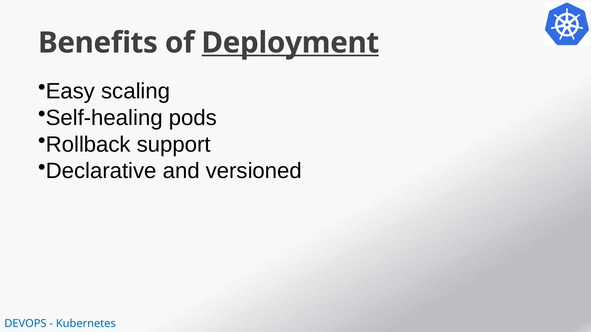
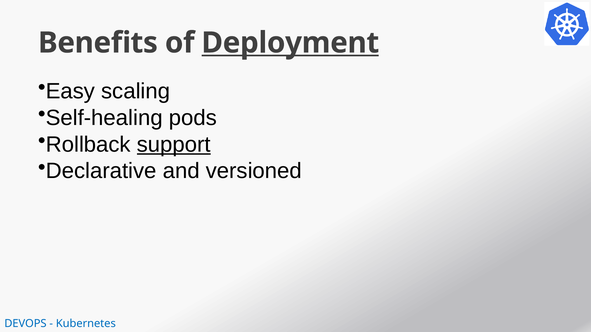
support underline: none -> present
